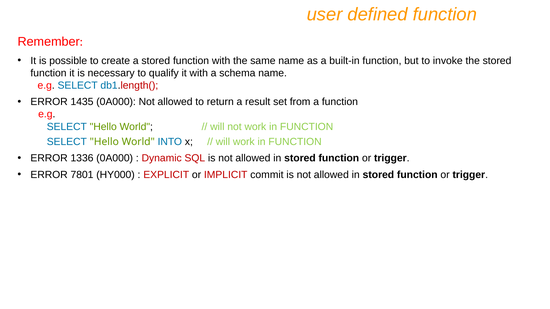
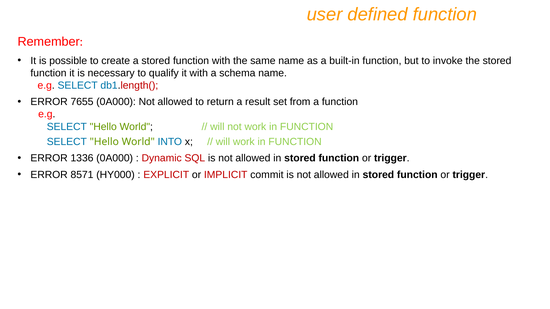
1435: 1435 -> 7655
7801: 7801 -> 8571
